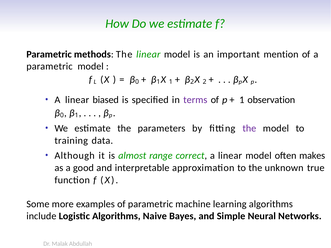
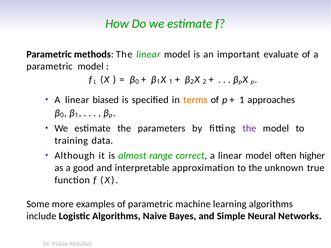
mention: mention -> evaluate
terms colour: purple -> orange
observation: observation -> approaches
makes: makes -> higher
